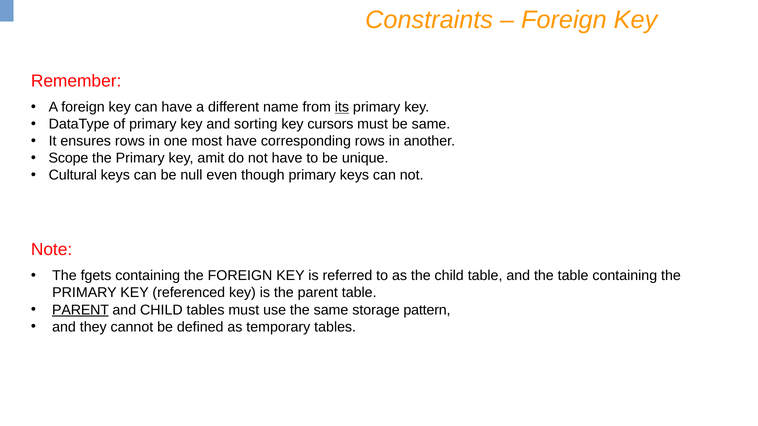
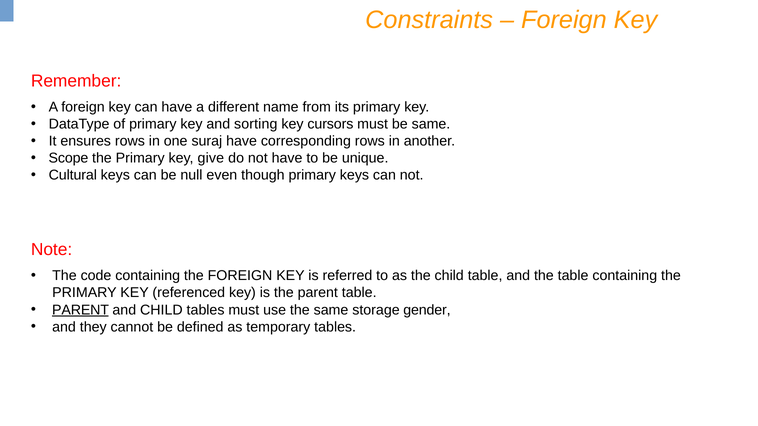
its underline: present -> none
most: most -> suraj
amit: amit -> give
fgets: fgets -> code
pattern: pattern -> gender
